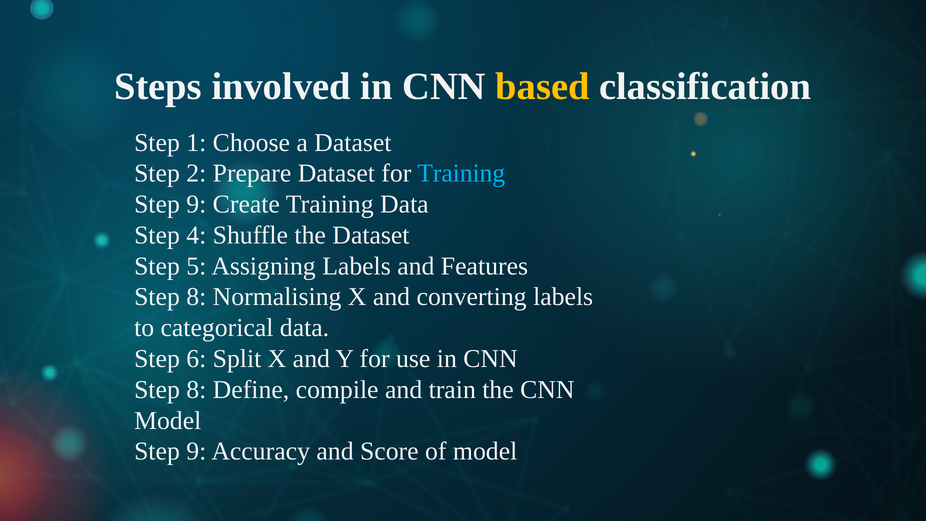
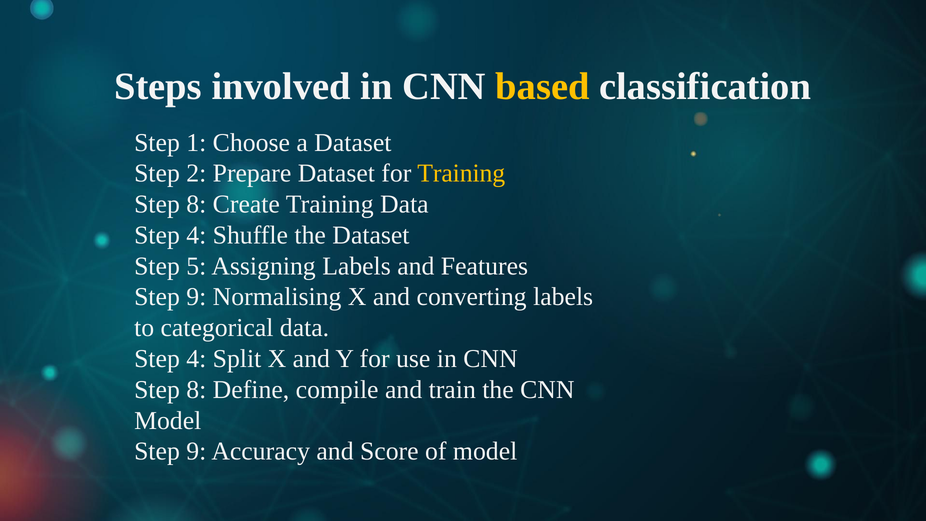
Training at (461, 173) colour: light blue -> yellow
9 at (196, 204): 9 -> 8
8 at (196, 297): 8 -> 9
6 at (196, 359): 6 -> 4
